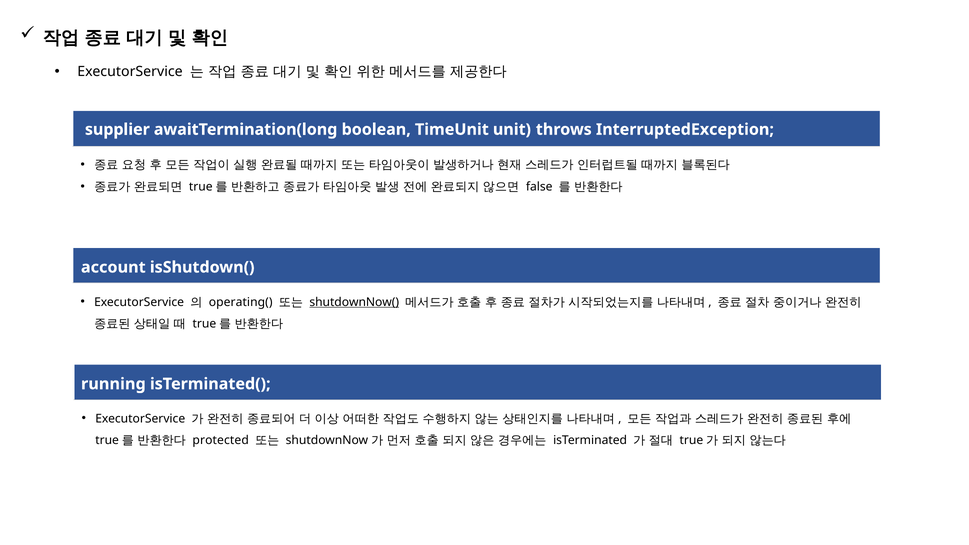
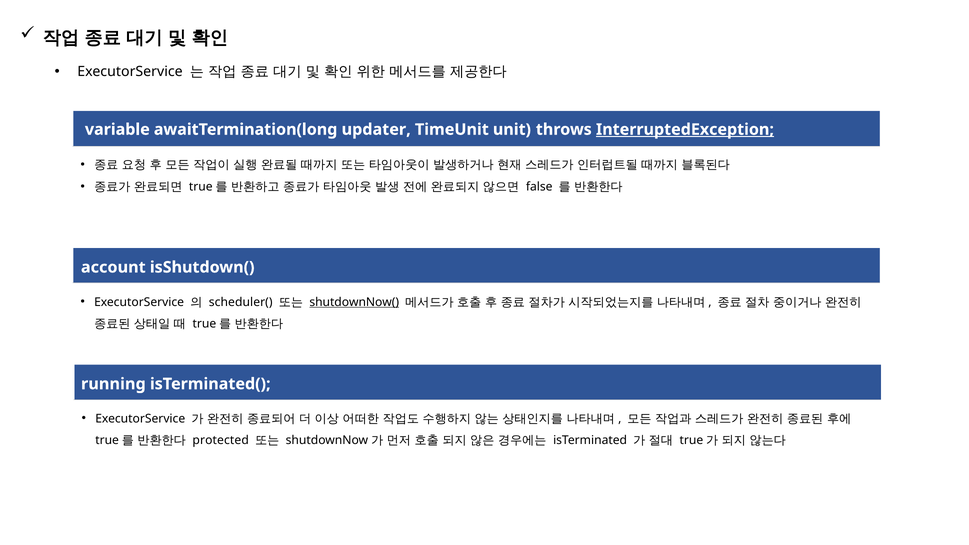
supplier: supplier -> variable
boolean: boolean -> updater
InterruptedException underline: none -> present
operating(: operating( -> scheduler(
